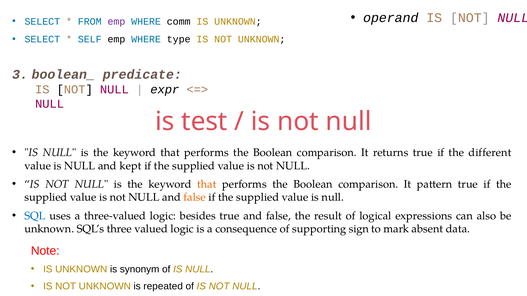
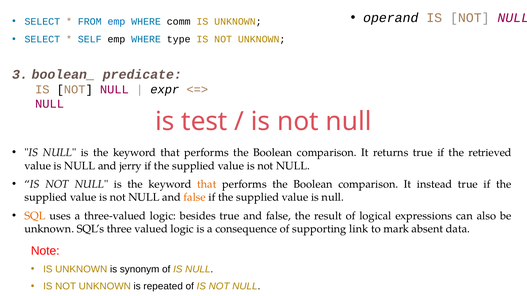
emp at (116, 22) colour: purple -> blue
different: different -> retrieved
kept: kept -> jerry
pattern: pattern -> instead
SQL colour: blue -> orange
sign: sign -> link
